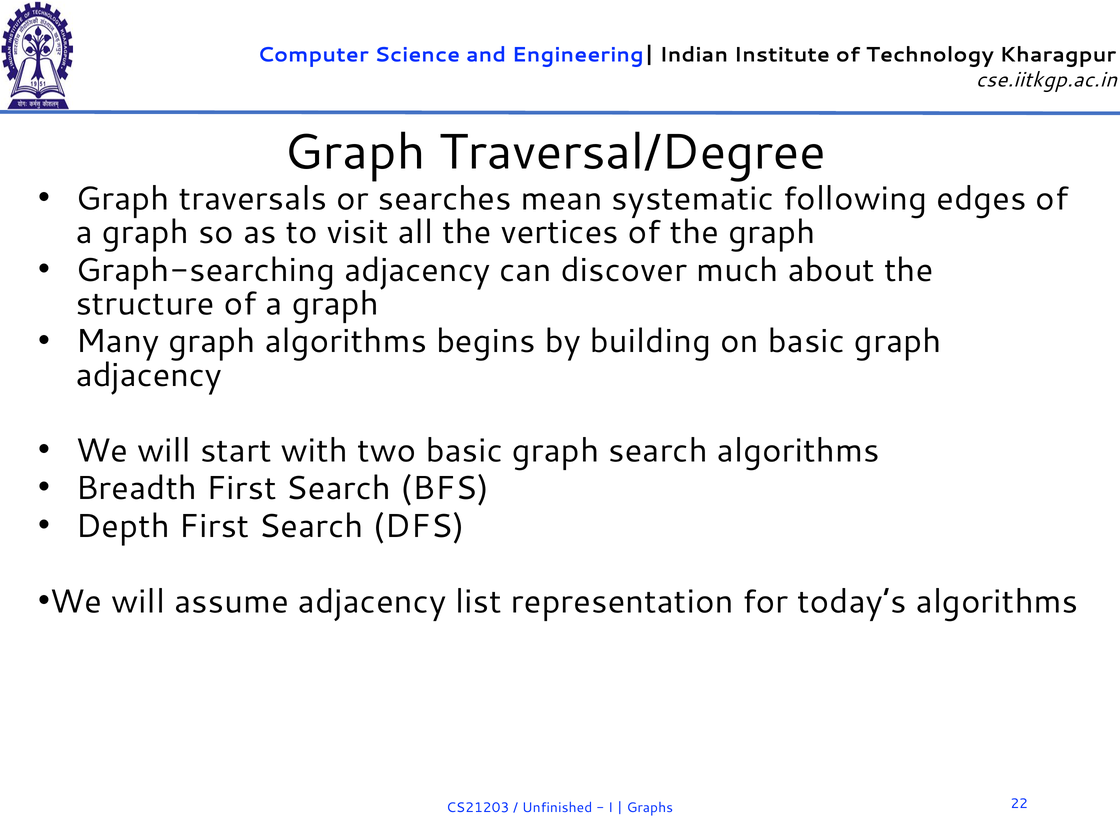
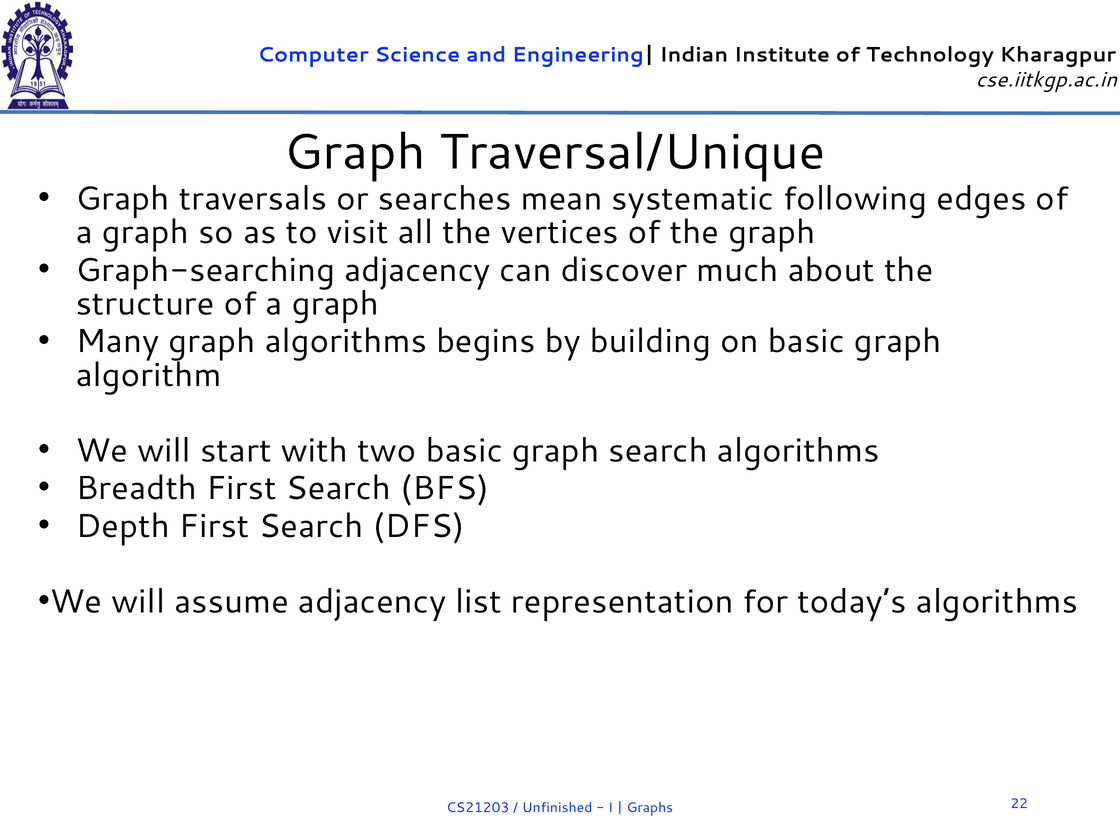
Traversal/Degree: Traversal/Degree -> Traversal/Unique
adjacency at (149, 375): adjacency -> algorithm
